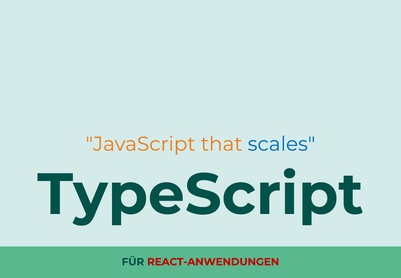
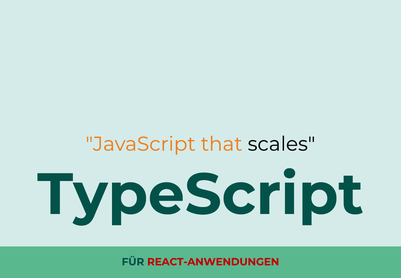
scales colour: blue -> black
